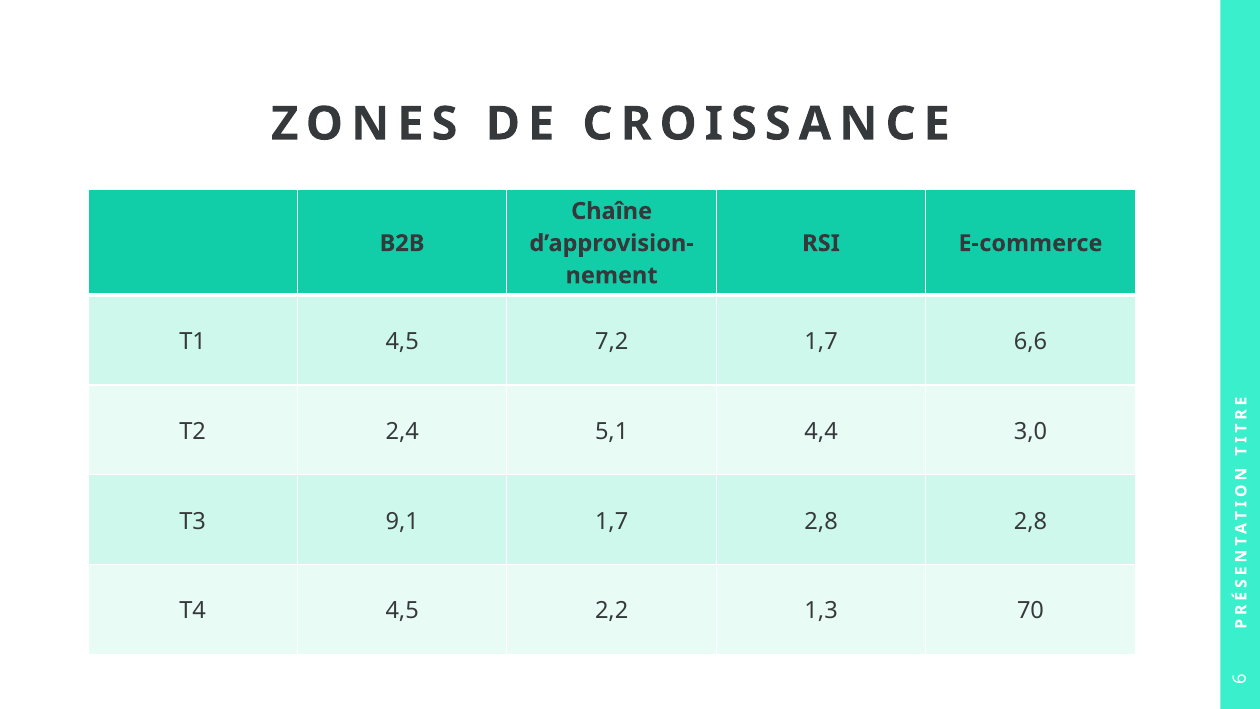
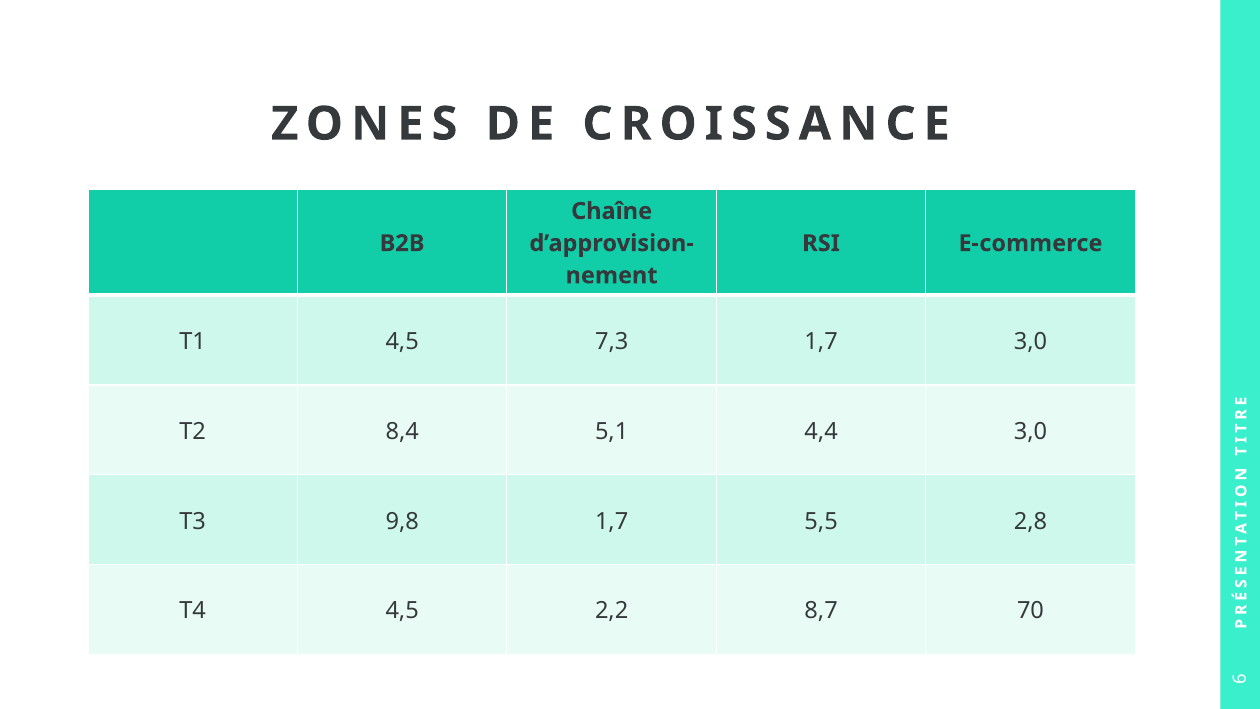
7,2: 7,2 -> 7,3
1,7 6,6: 6,6 -> 3,0
2,4: 2,4 -> 8,4
9,1: 9,1 -> 9,8
1,7 2,8: 2,8 -> 5,5
1,3: 1,3 -> 8,7
